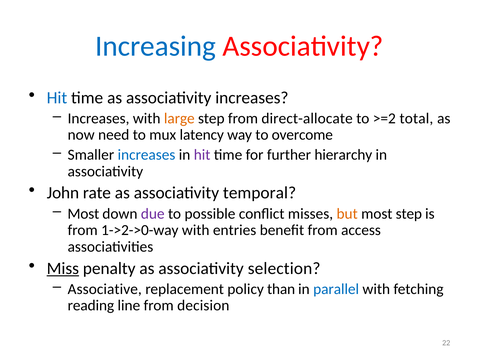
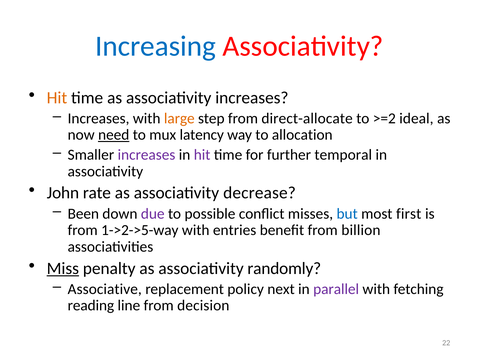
Hit at (57, 98) colour: blue -> orange
total: total -> ideal
need underline: none -> present
overcome: overcome -> allocation
increases at (146, 155) colour: blue -> purple
hierarchy: hierarchy -> temporal
temporal: temporal -> decrease
Most at (83, 214): Most -> Been
but colour: orange -> blue
most step: step -> first
1->2->0-way: 1->2->0-way -> 1->2->5-way
access: access -> billion
selection: selection -> randomly
than: than -> next
parallel colour: blue -> purple
